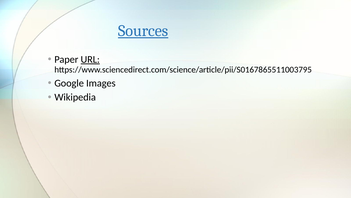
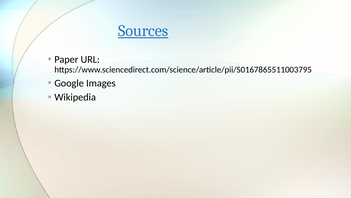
URL underline: present -> none
